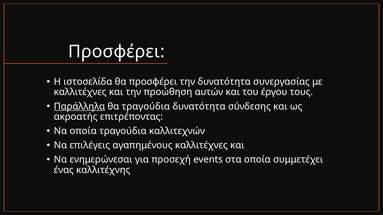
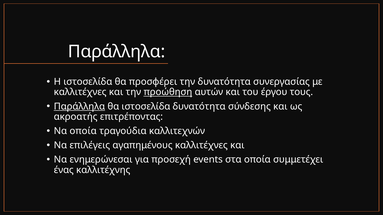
Προσφέρει at (116, 52): Προσφέρει -> Παράλληλα
προώθηση underline: none -> present
θα τραγούδια: τραγούδια -> ιστοσελίδα
